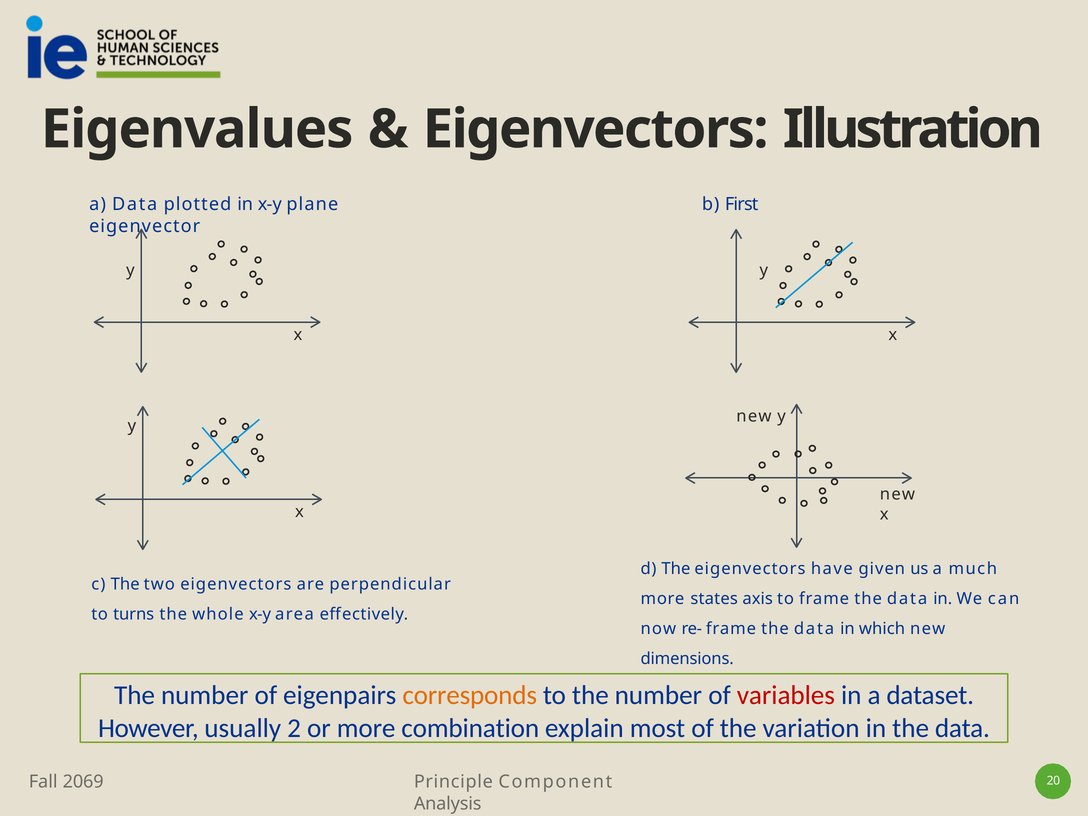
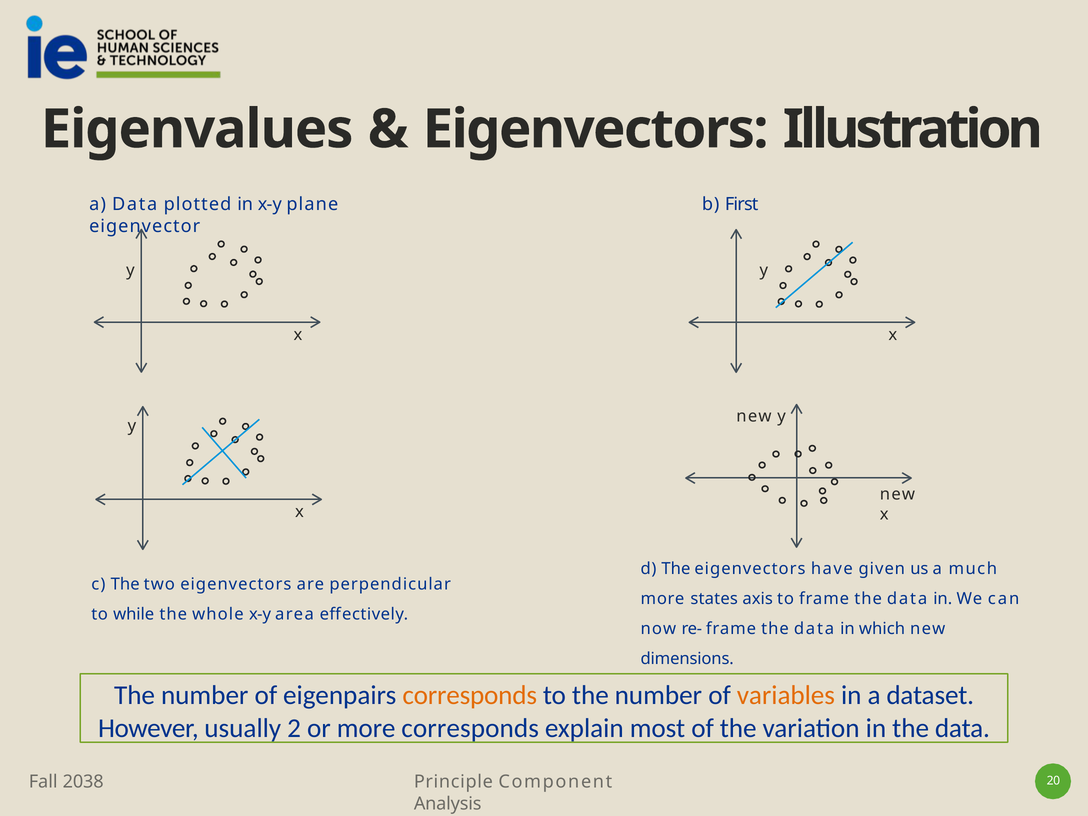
turns: turns -> while
variables colour: red -> orange
more combination: combination -> corresponds
2069: 2069 -> 2038
